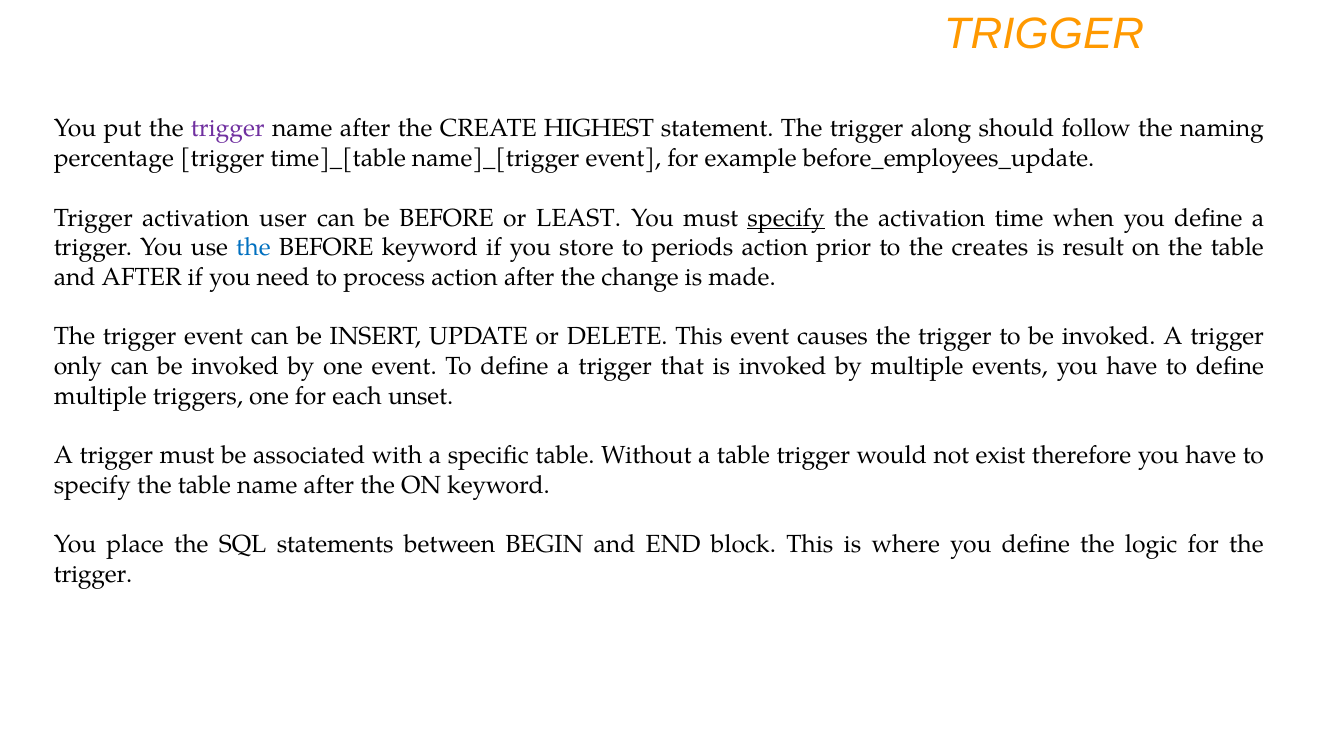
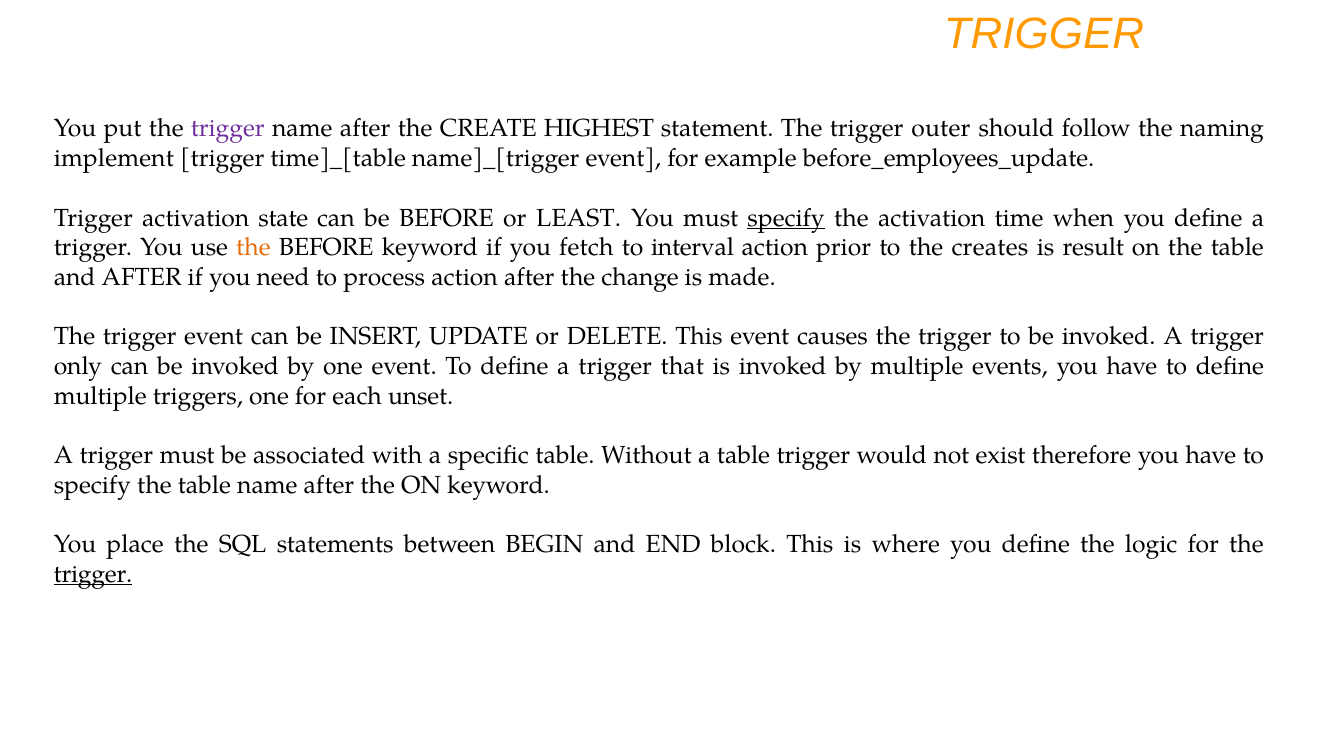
along: along -> outer
percentage: percentage -> implement
user: user -> state
the at (253, 248) colour: blue -> orange
store: store -> fetch
periods: periods -> interval
trigger at (93, 574) underline: none -> present
